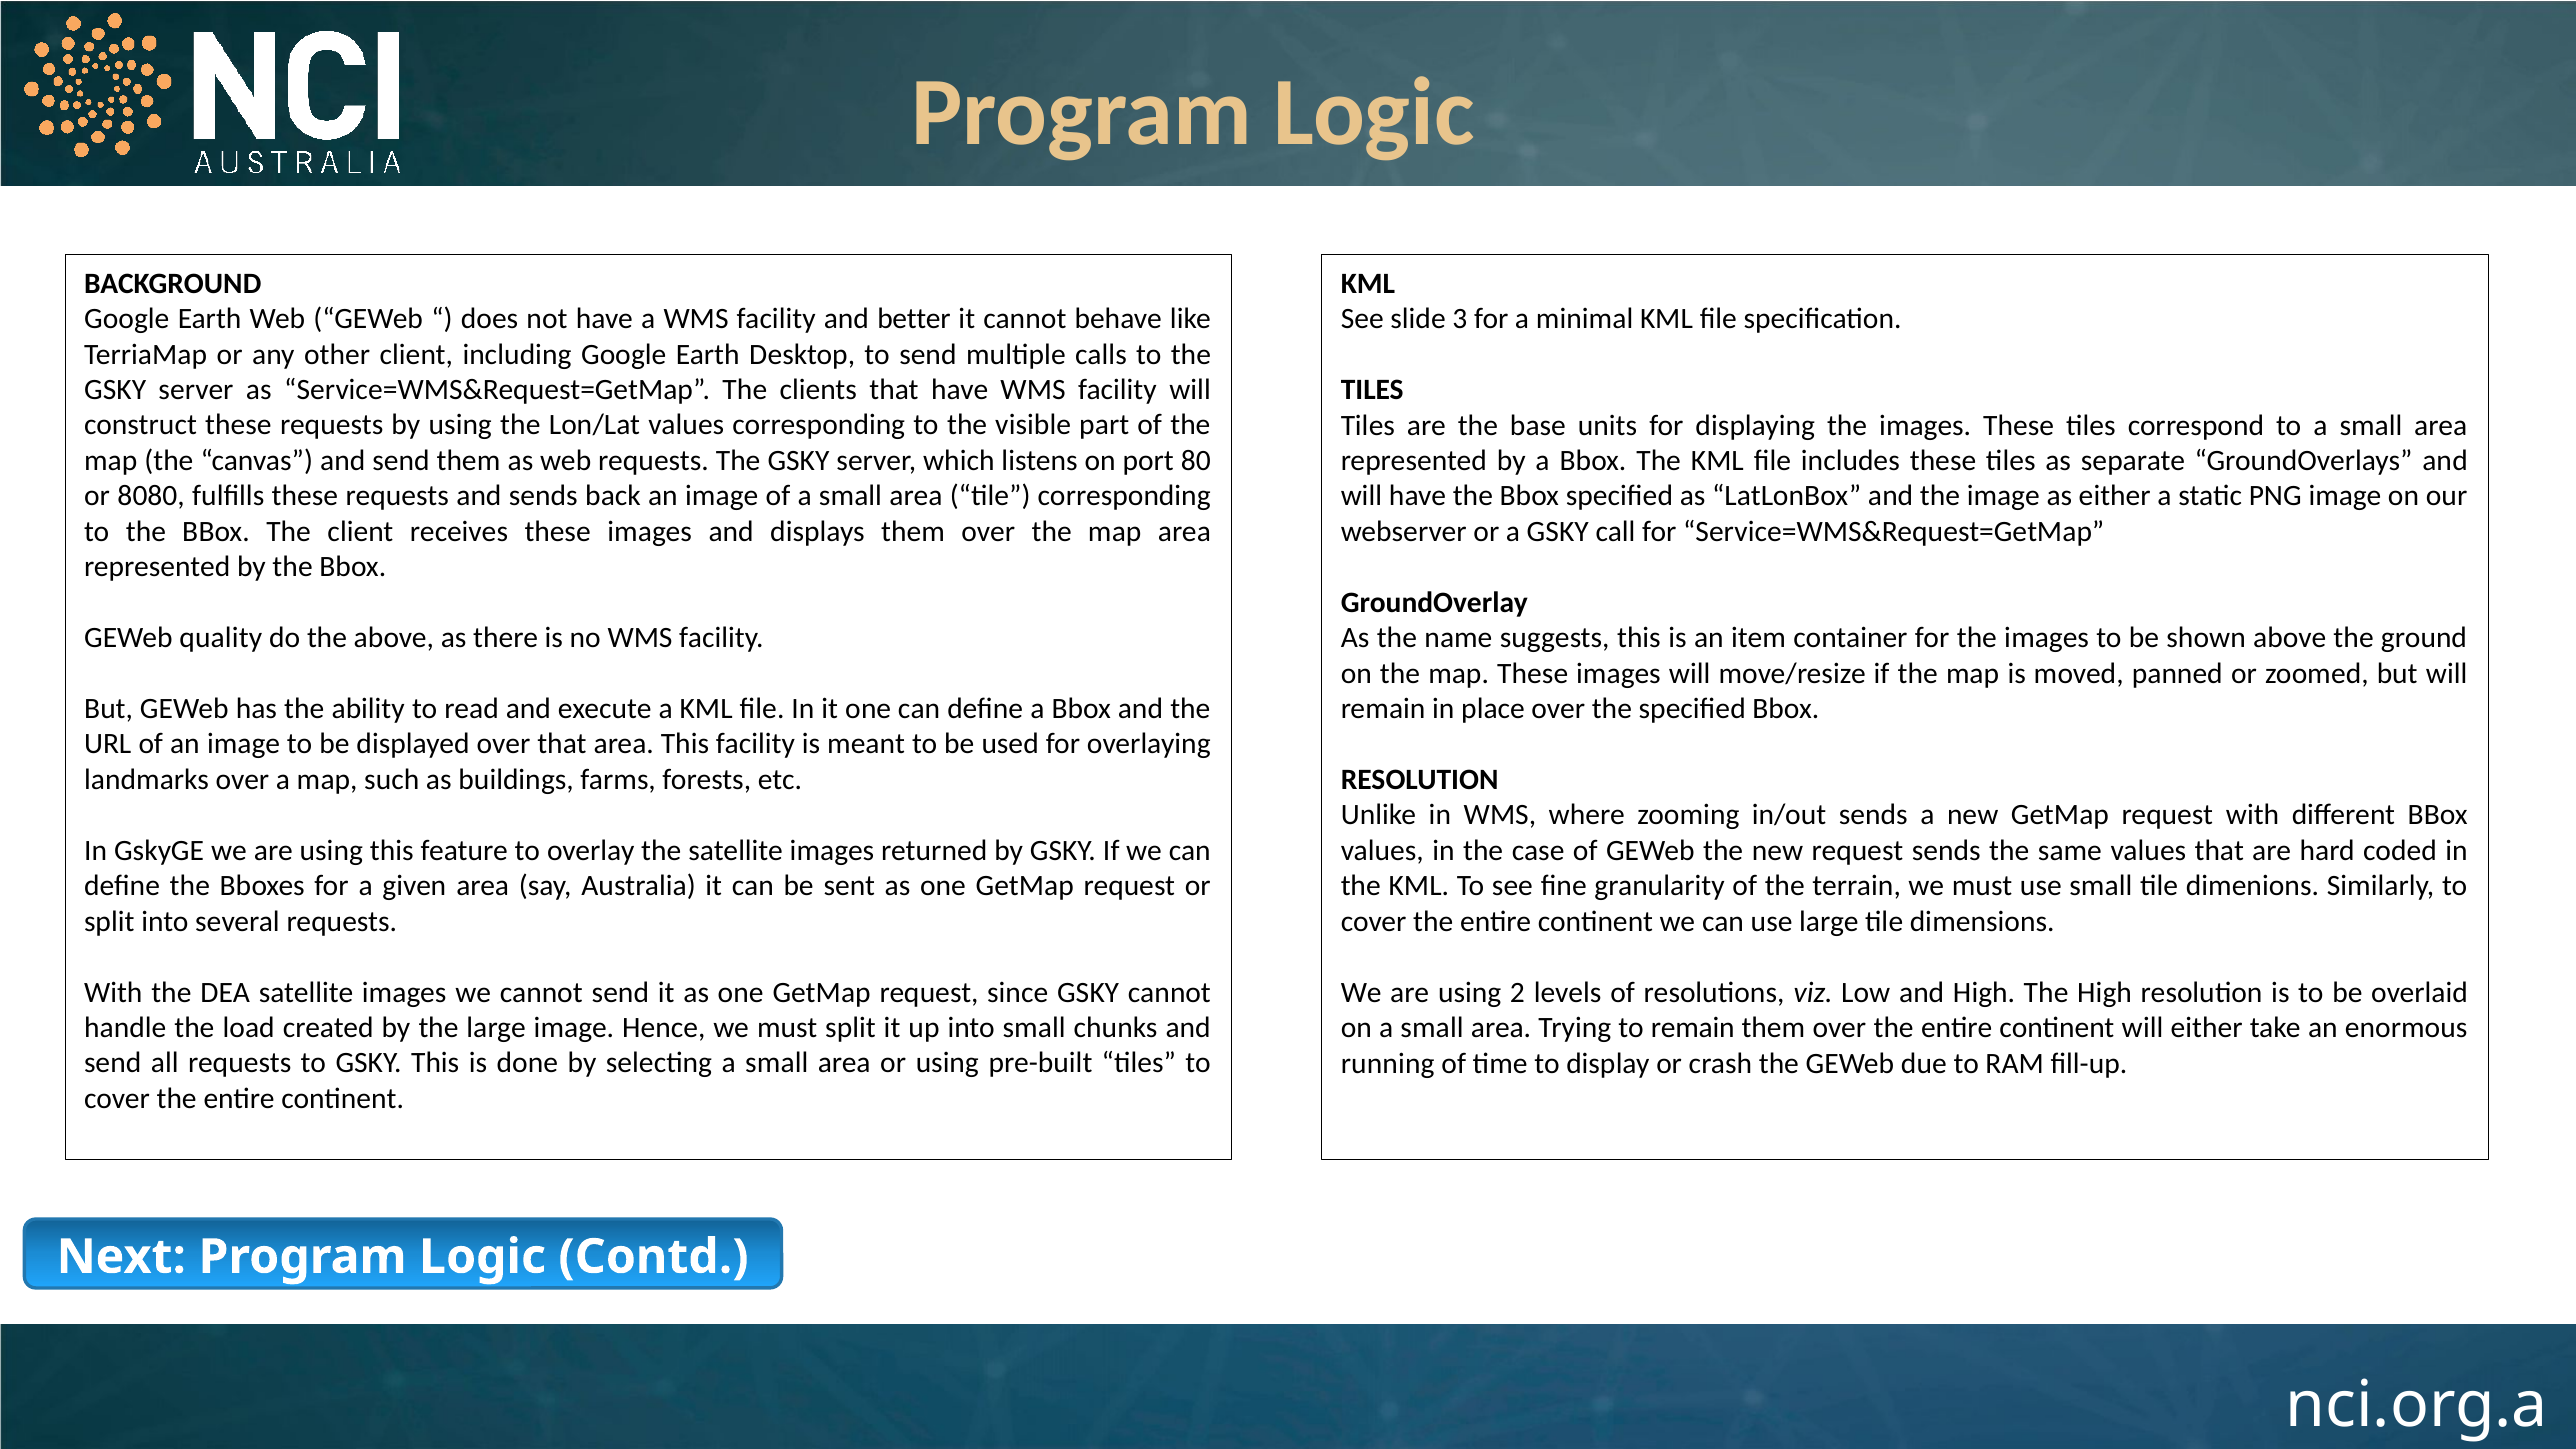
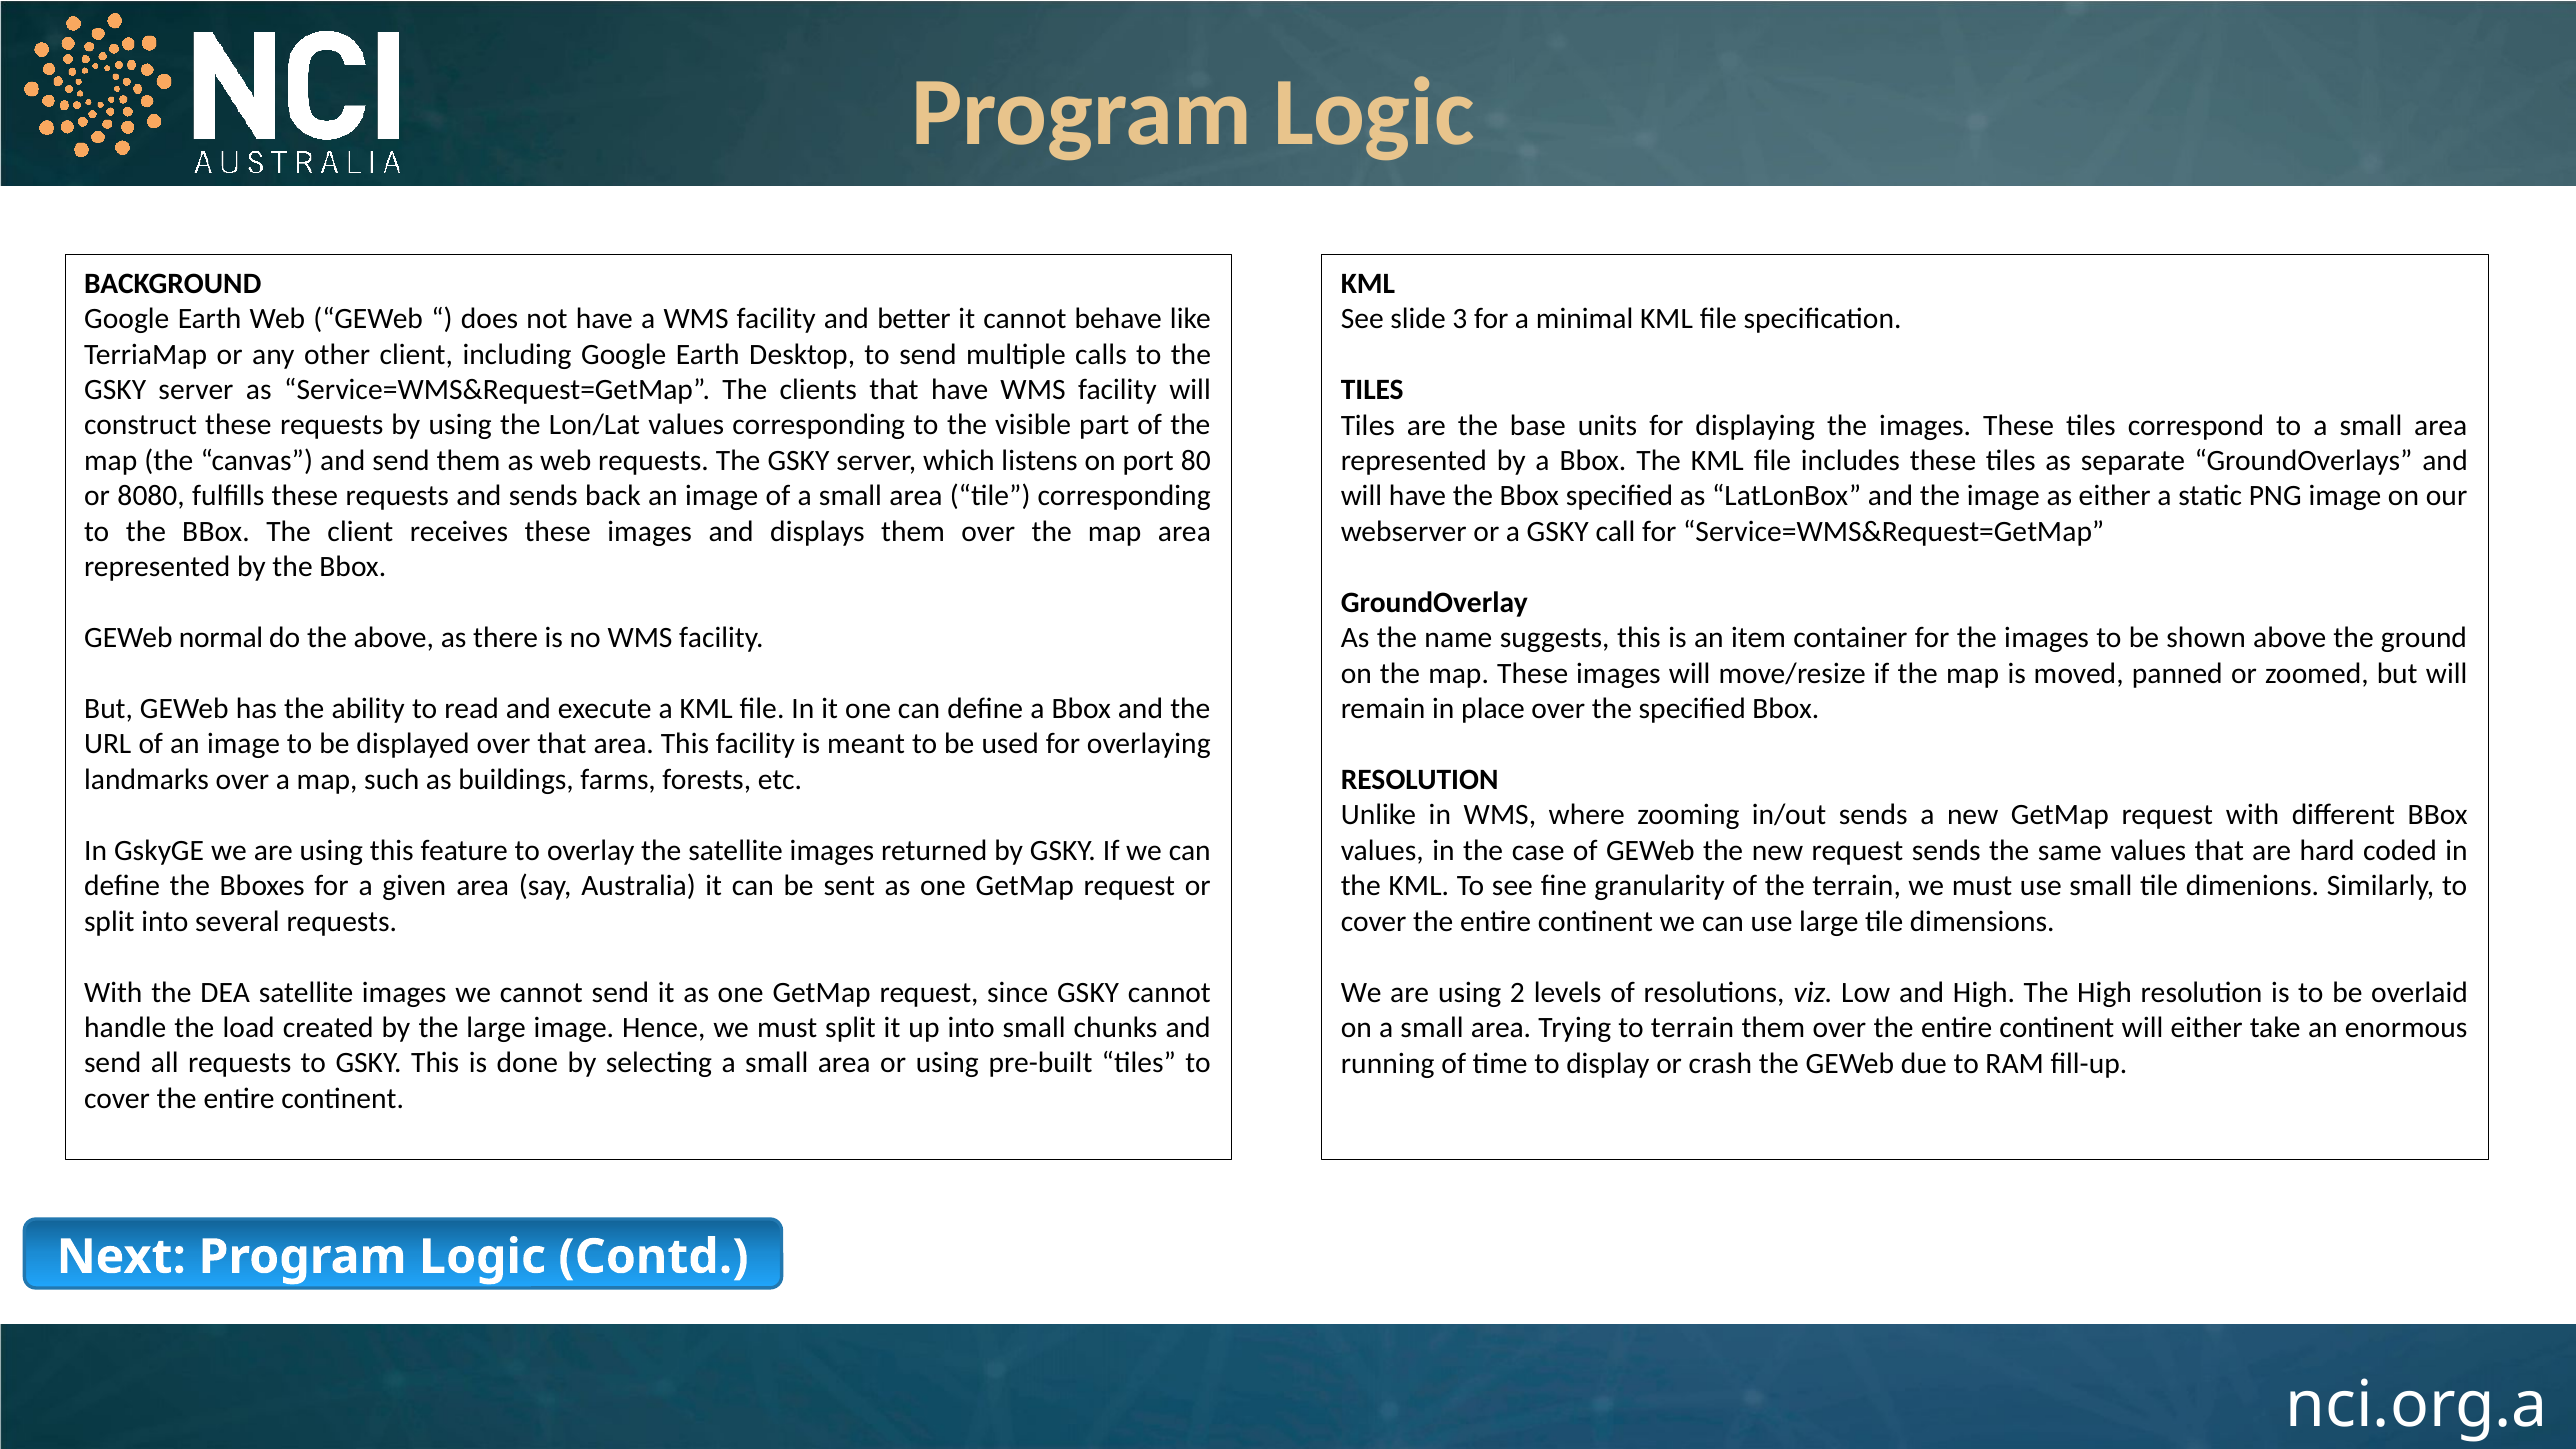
quality: quality -> normal
to remain: remain -> terrain
